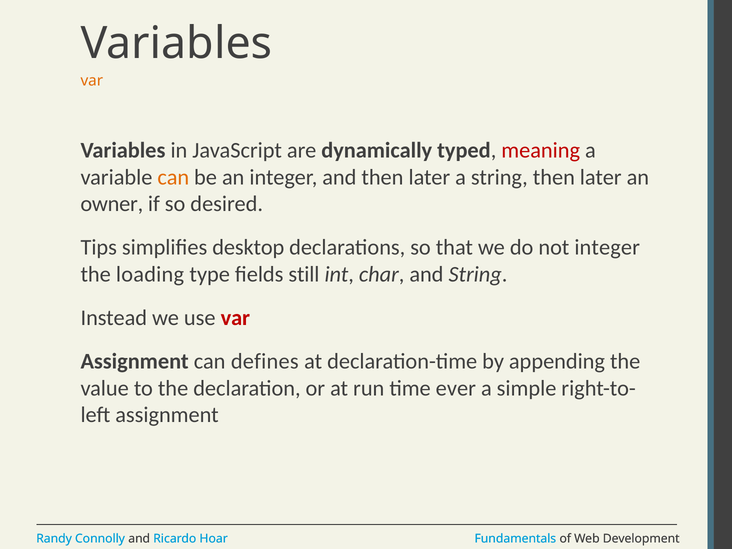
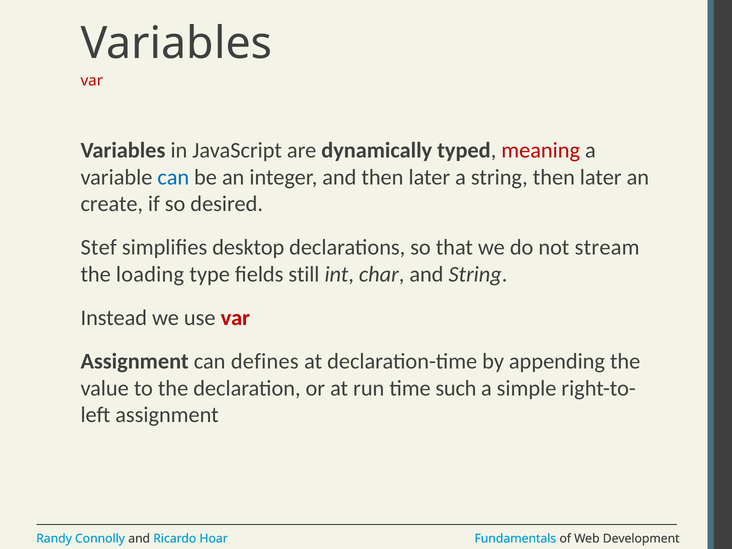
var at (92, 81) colour: orange -> red
can at (173, 177) colour: orange -> blue
owner: owner -> create
Tips: Tips -> Stef
not integer: integer -> stream
ever: ever -> such
